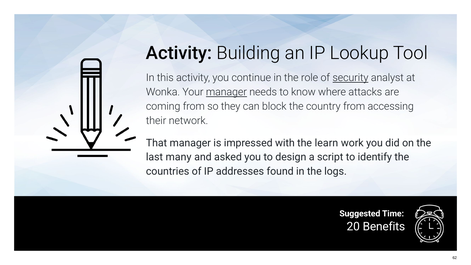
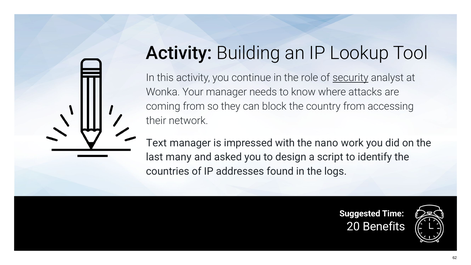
manager at (226, 92) underline: present -> none
That: That -> Text
learn: learn -> nano
